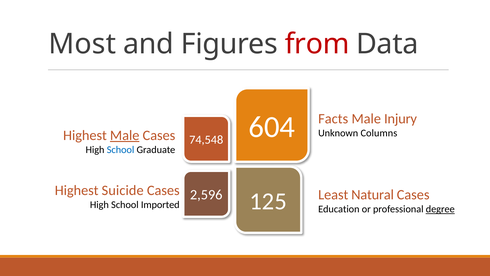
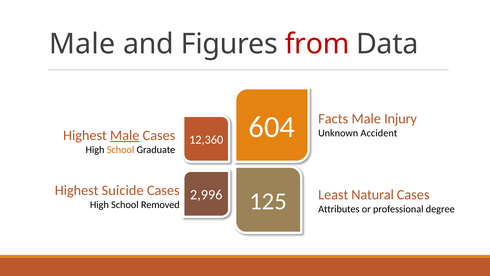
Most at (82, 44): Most -> Male
Columns: Columns -> Accident
74,548: 74,548 -> 12,360
School at (121, 150) colour: blue -> orange
2,596: 2,596 -> 2,996
Imported: Imported -> Removed
Education: Education -> Attributes
degree underline: present -> none
